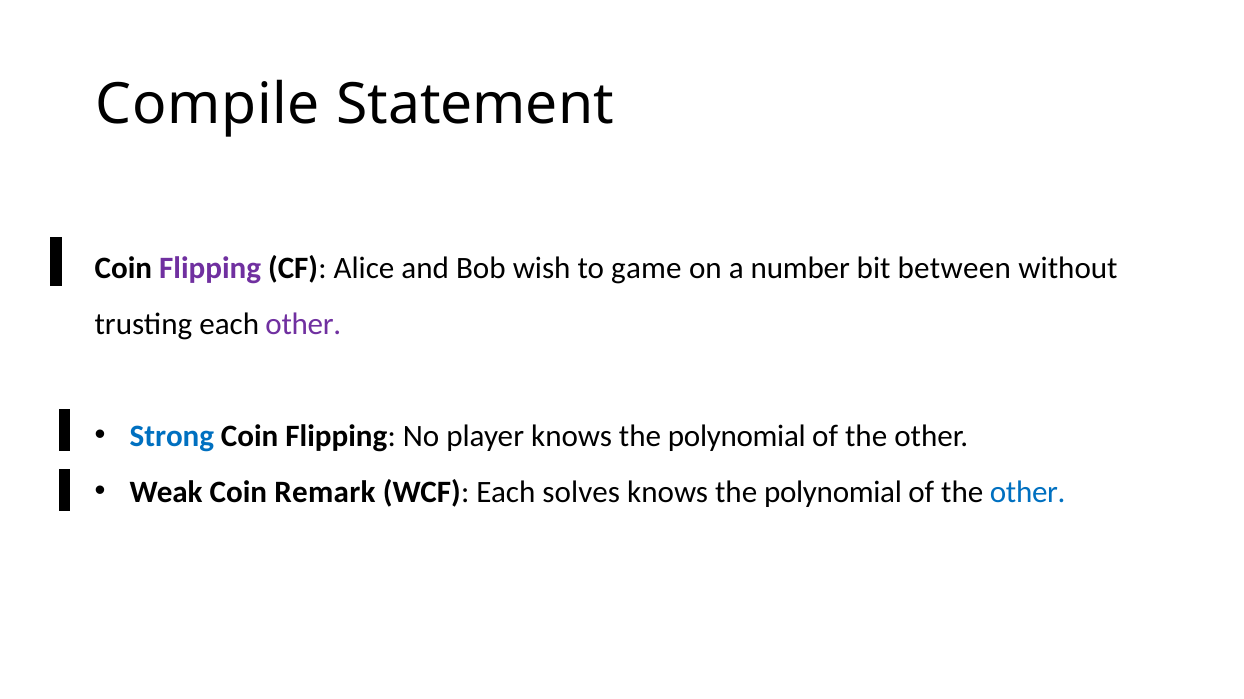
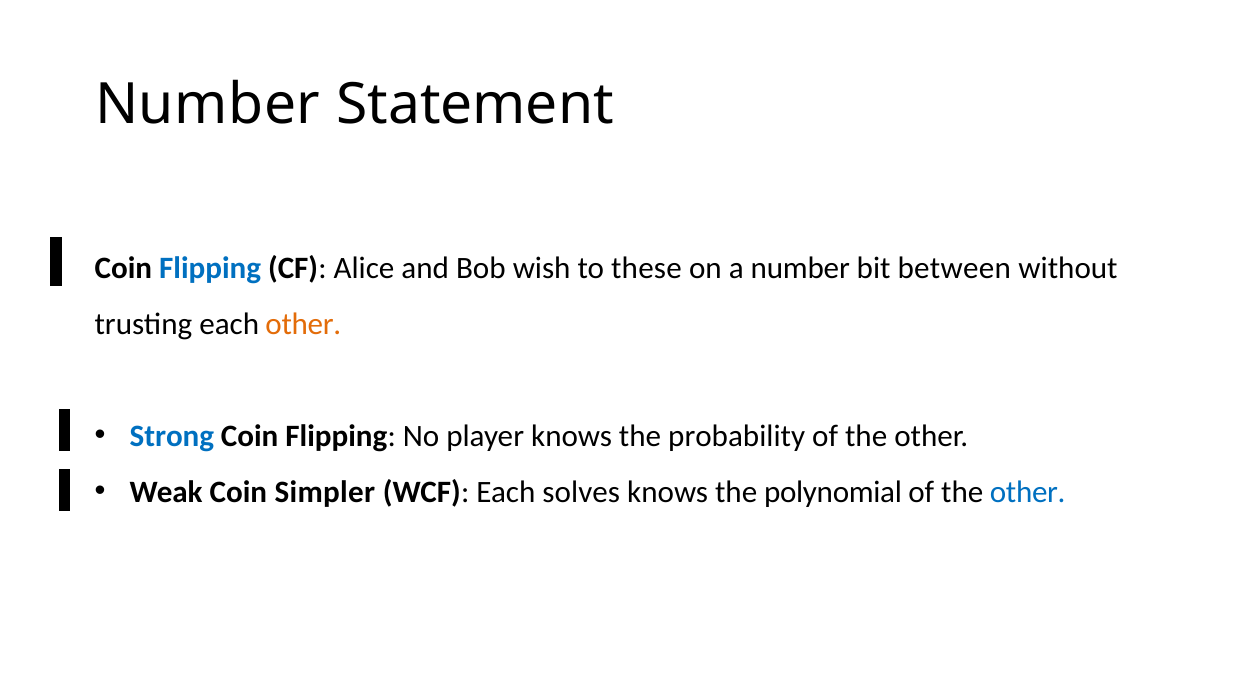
Compile at (208, 104): Compile -> Number
Flipping at (210, 269) colour: purple -> blue
game: game -> these
other at (303, 325) colour: purple -> orange
player knows the polynomial: polynomial -> probability
Remark: Remark -> Simpler
